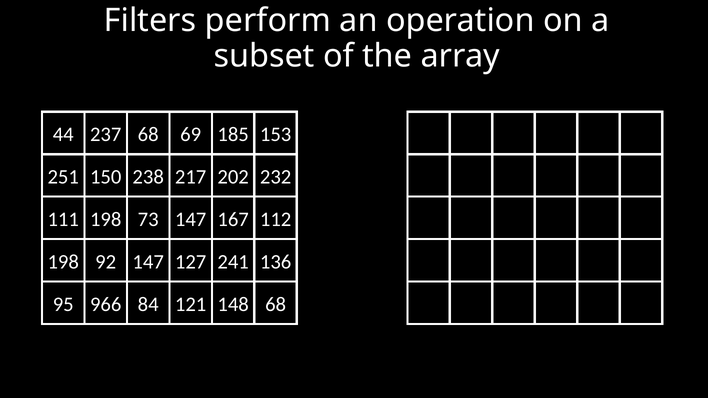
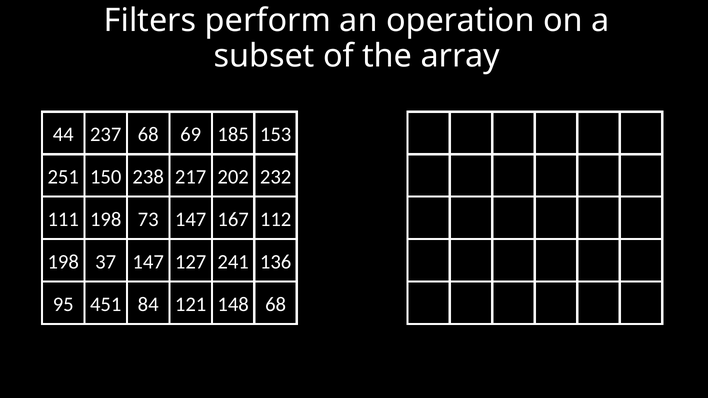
92: 92 -> 37
966: 966 -> 451
